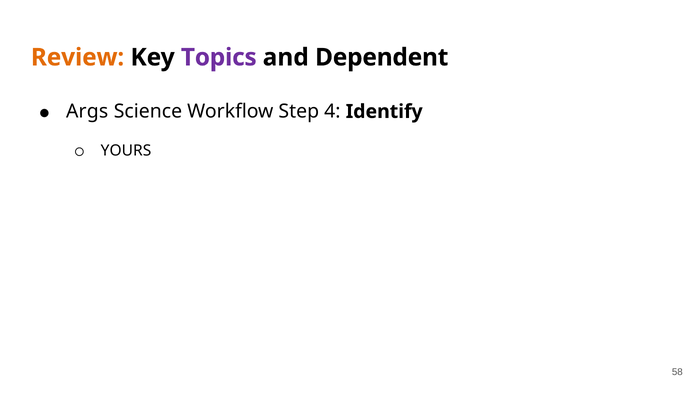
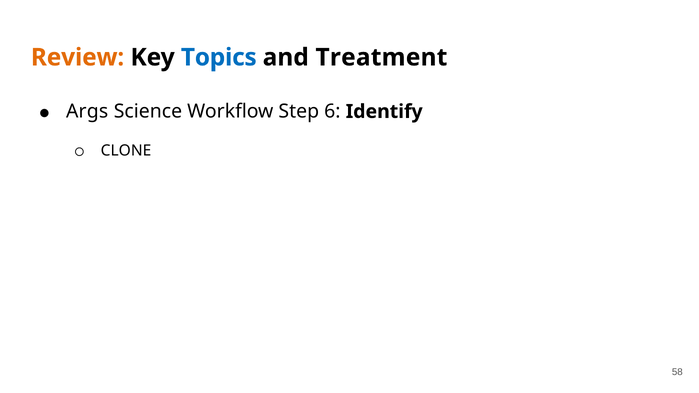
Topics colour: purple -> blue
Dependent: Dependent -> Treatment
4: 4 -> 6
YOURS: YOURS -> CLONE
